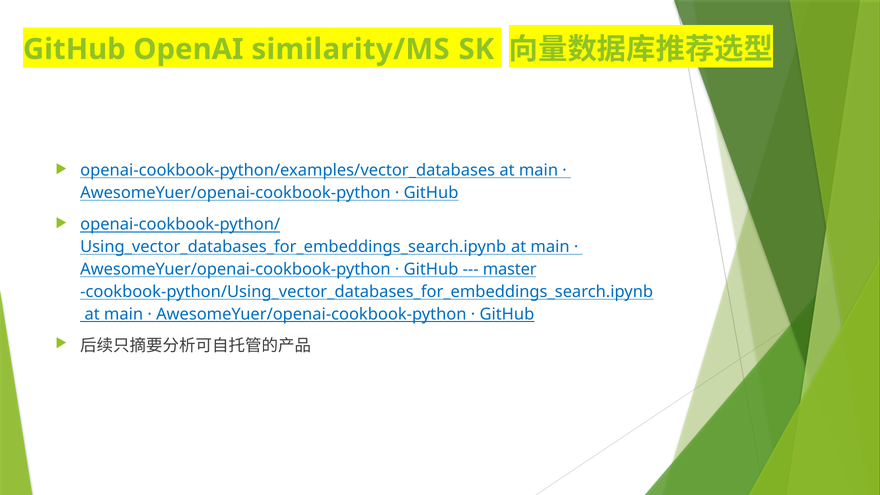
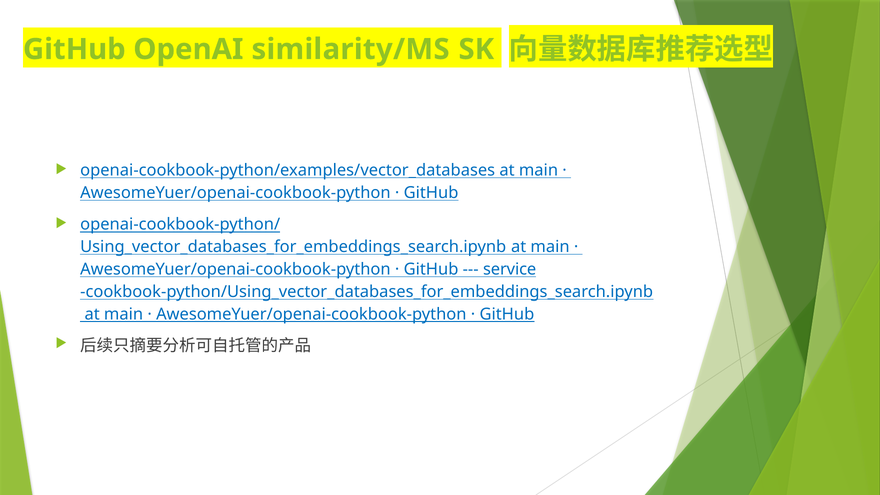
master: master -> service
